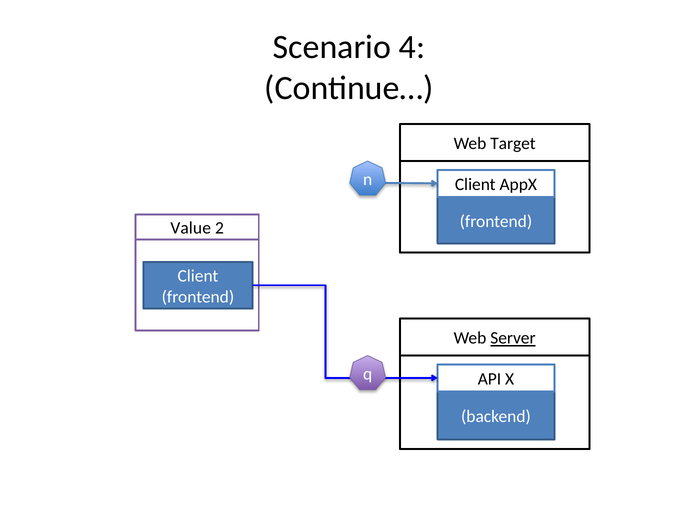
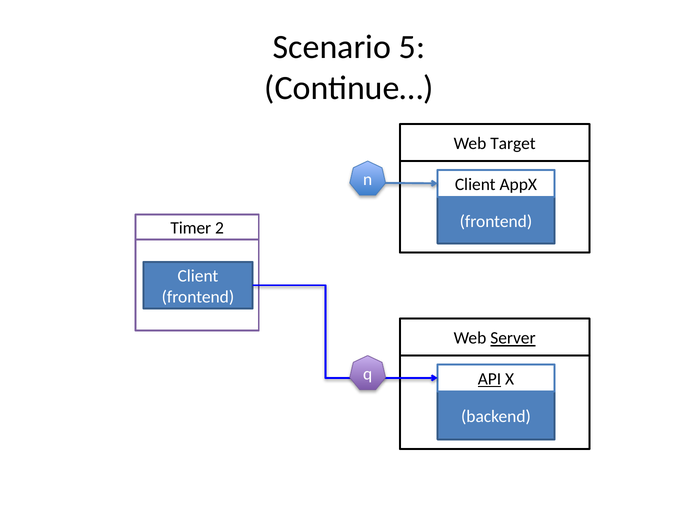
4: 4 -> 5
Value: Value -> Timer
API underline: none -> present
